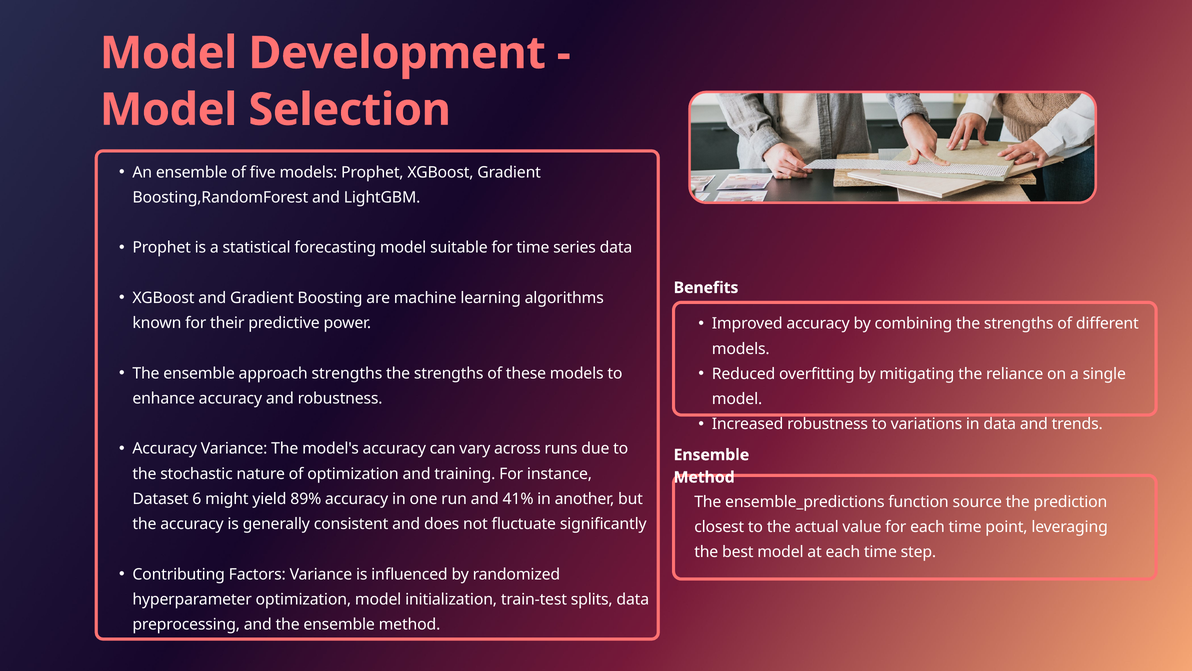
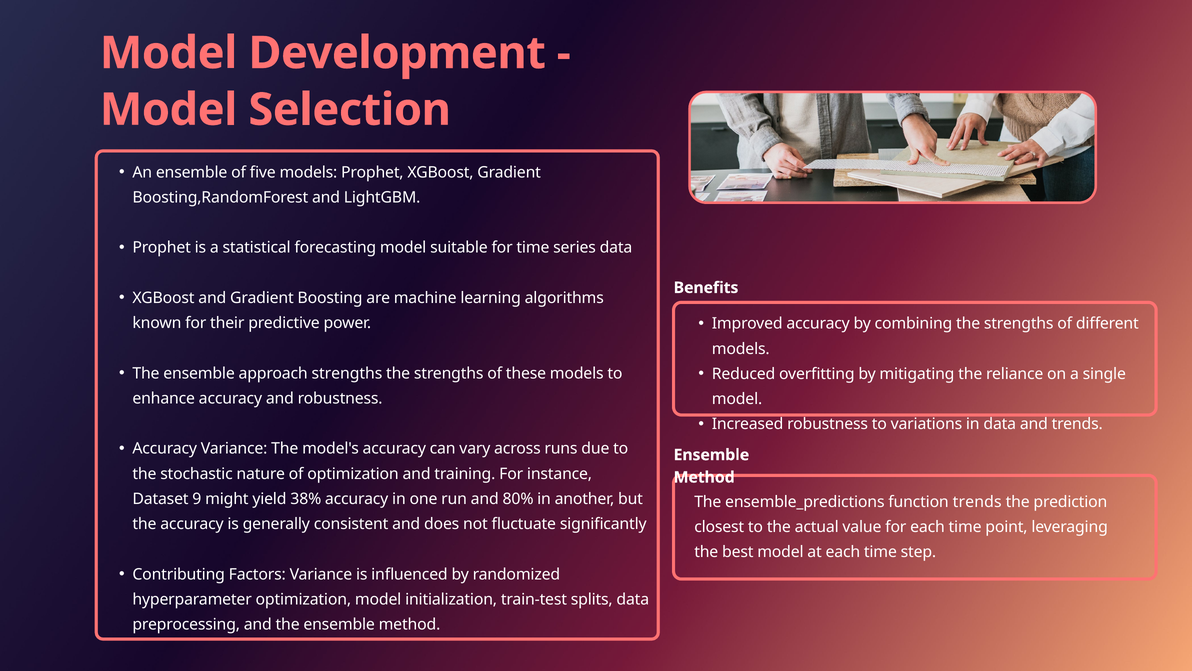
6: 6 -> 9
89%: 89% -> 38%
41%: 41% -> 80%
function source: source -> trends
